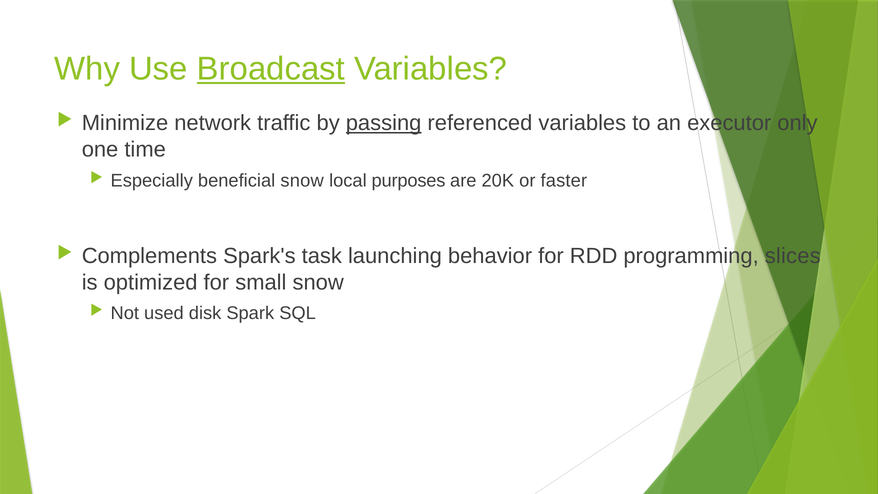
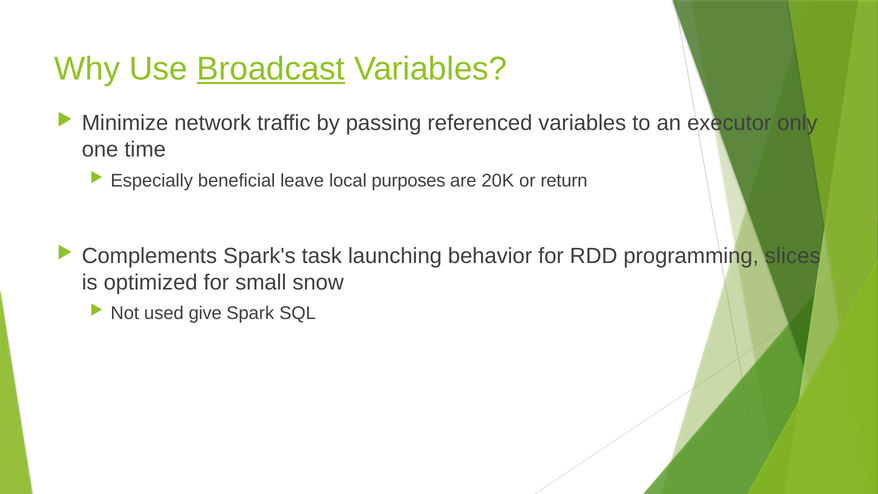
passing underline: present -> none
beneficial snow: snow -> leave
faster: faster -> return
disk: disk -> give
